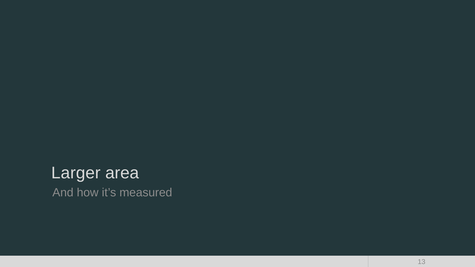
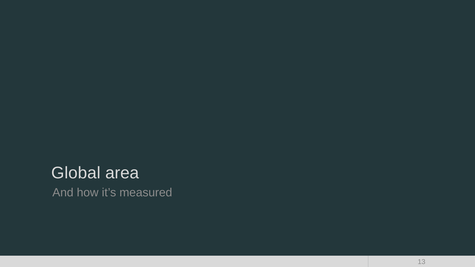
Larger: Larger -> Global
